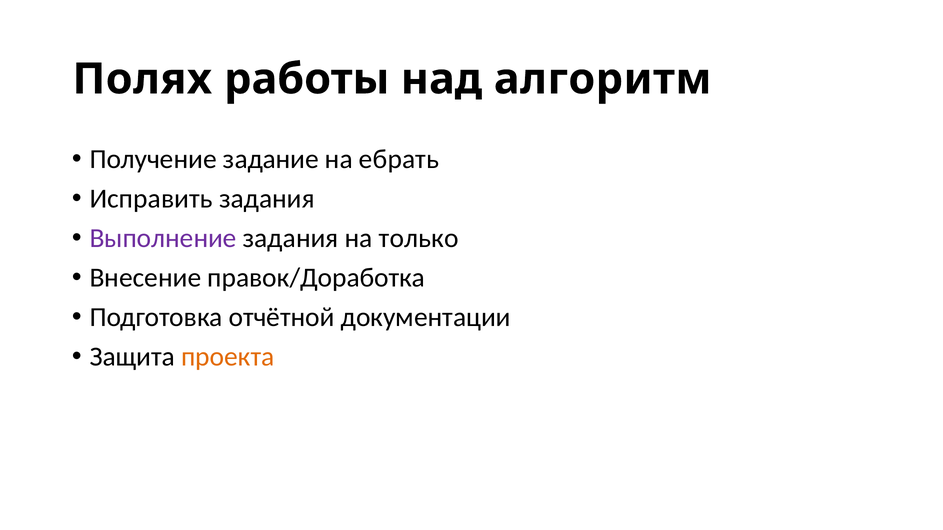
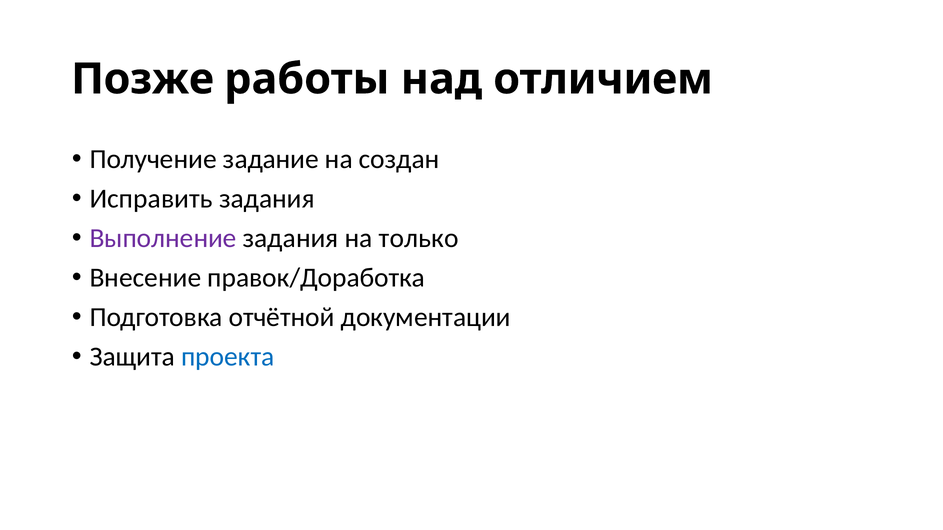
Полях: Полях -> Позже
алгоритм: алгоритм -> отличием
eбрать: eбрать -> создан
проекта colour: orange -> blue
